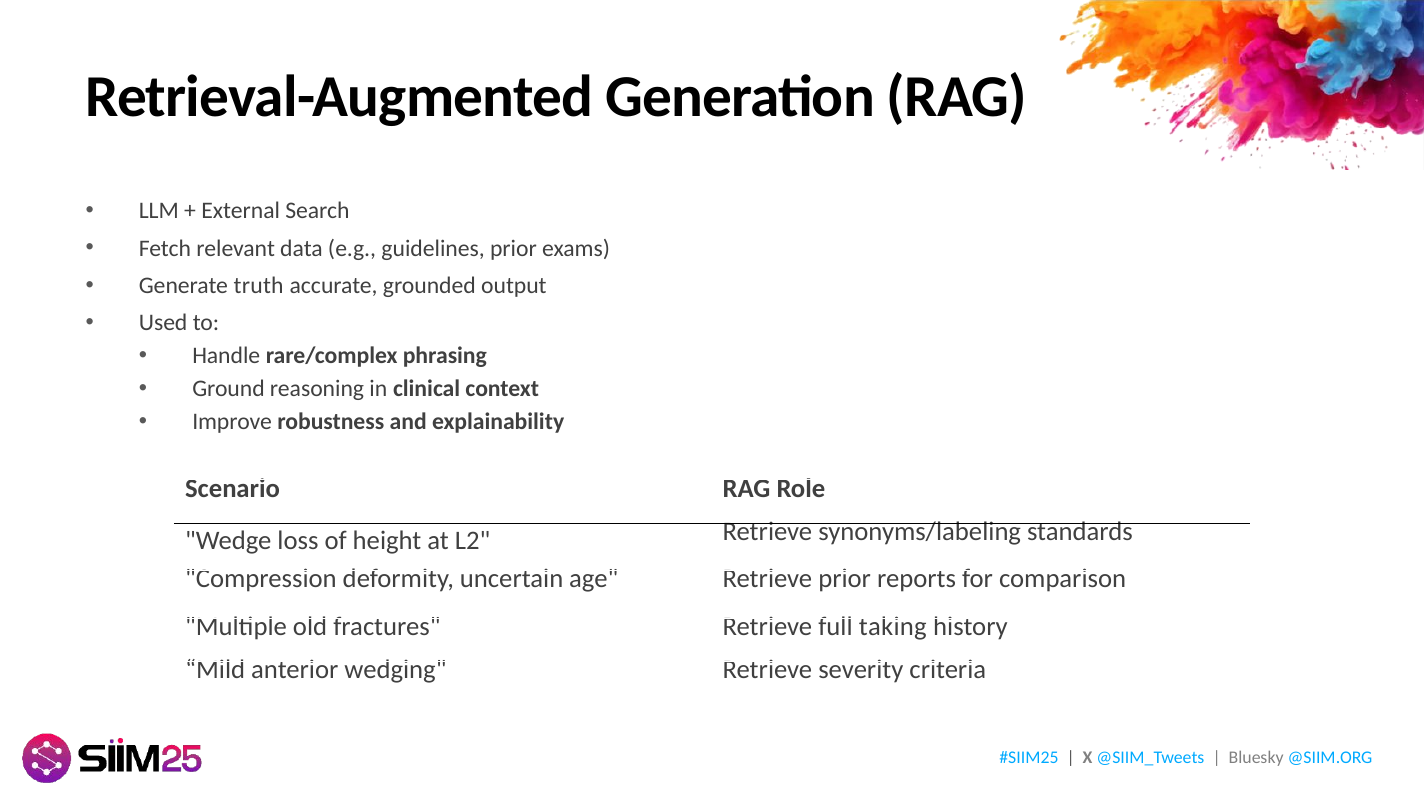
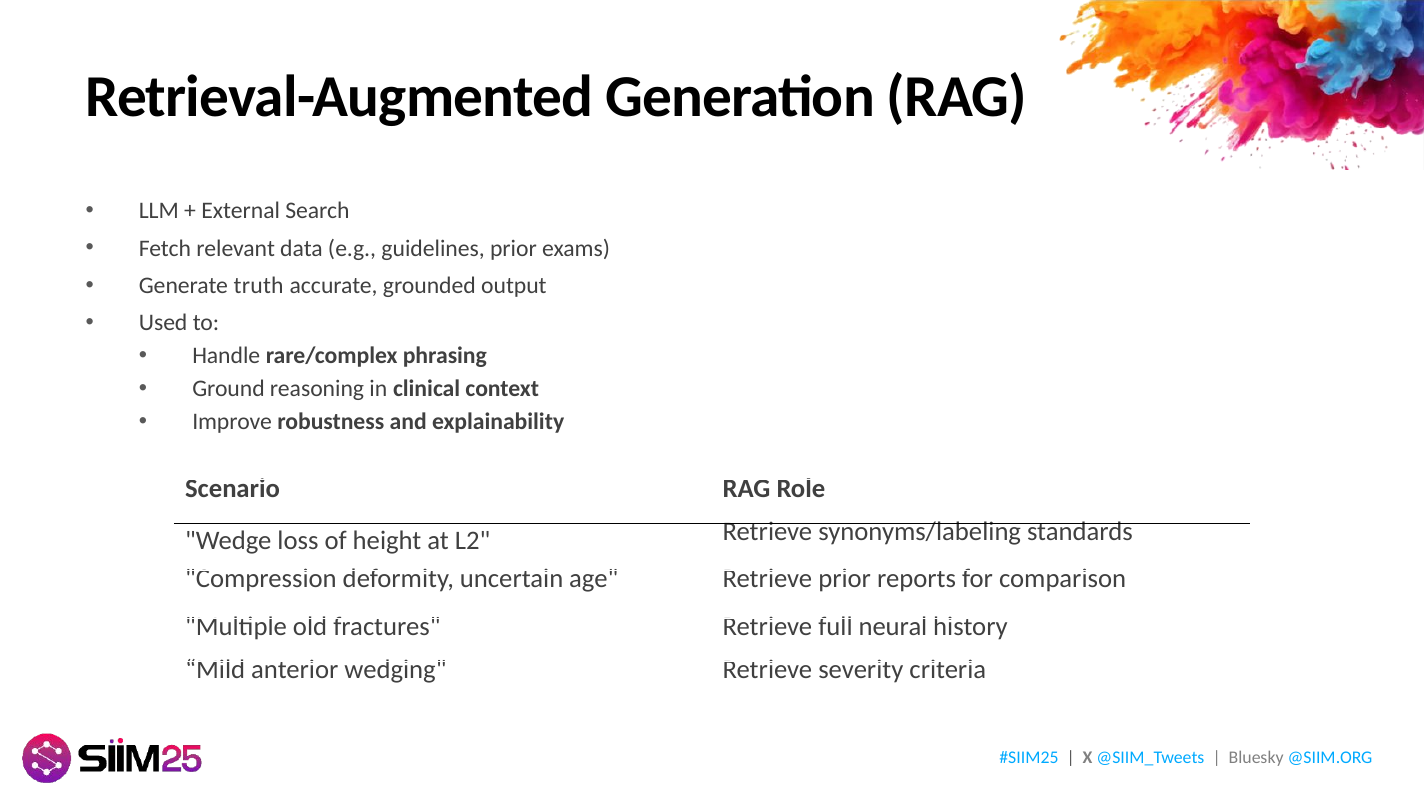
taking: taking -> neural
